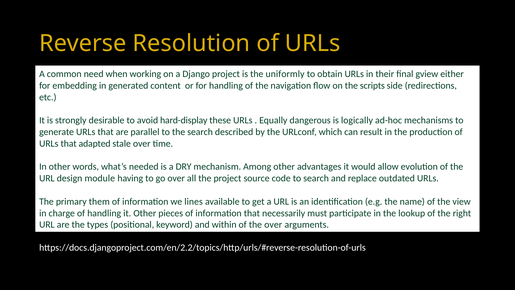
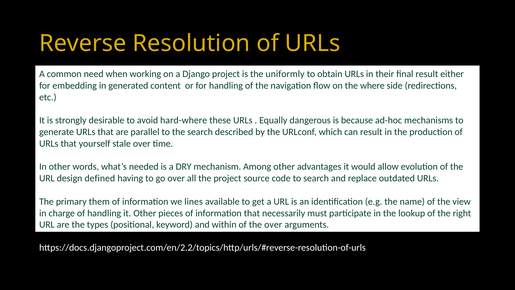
final gview: gview -> result
scripts: scripts -> where
hard-display: hard-display -> hard-where
logically: logically -> because
adapted: adapted -> yourself
module: module -> defined
